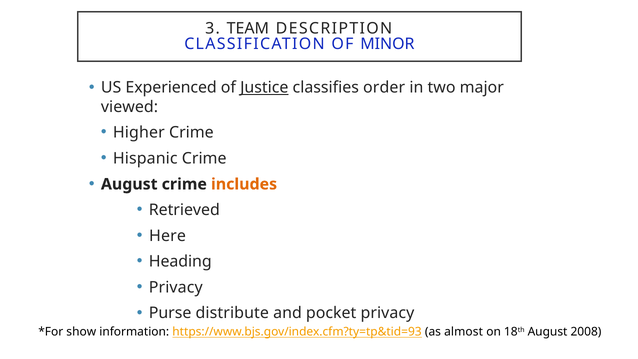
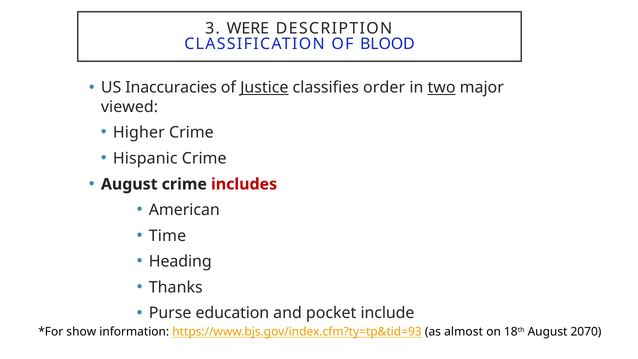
TEAM: TEAM -> WERE
MINOR: MINOR -> BLOOD
Experienced: Experienced -> Inaccuracies
two underline: none -> present
includes colour: orange -> red
Retrieved: Retrieved -> American
Here: Here -> Time
Privacy at (176, 287): Privacy -> Thanks
distribute: distribute -> education
pocket privacy: privacy -> include
2008: 2008 -> 2070
